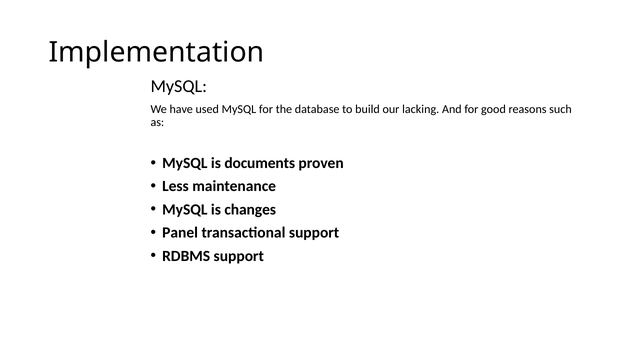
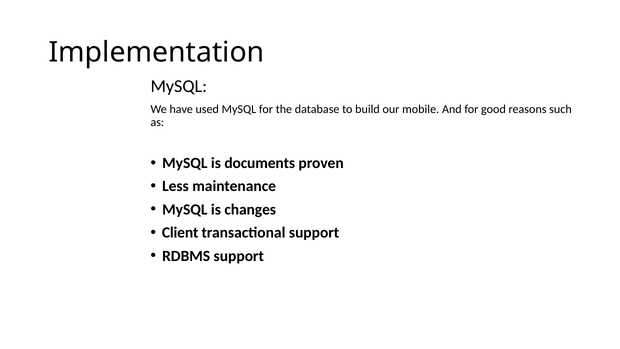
lacking: lacking -> mobile
Panel: Panel -> Client
